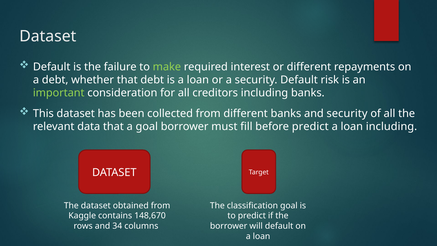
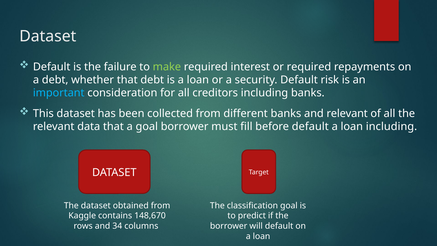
or different: different -> required
important colour: light green -> light blue
and security: security -> relevant
before predict: predict -> default
